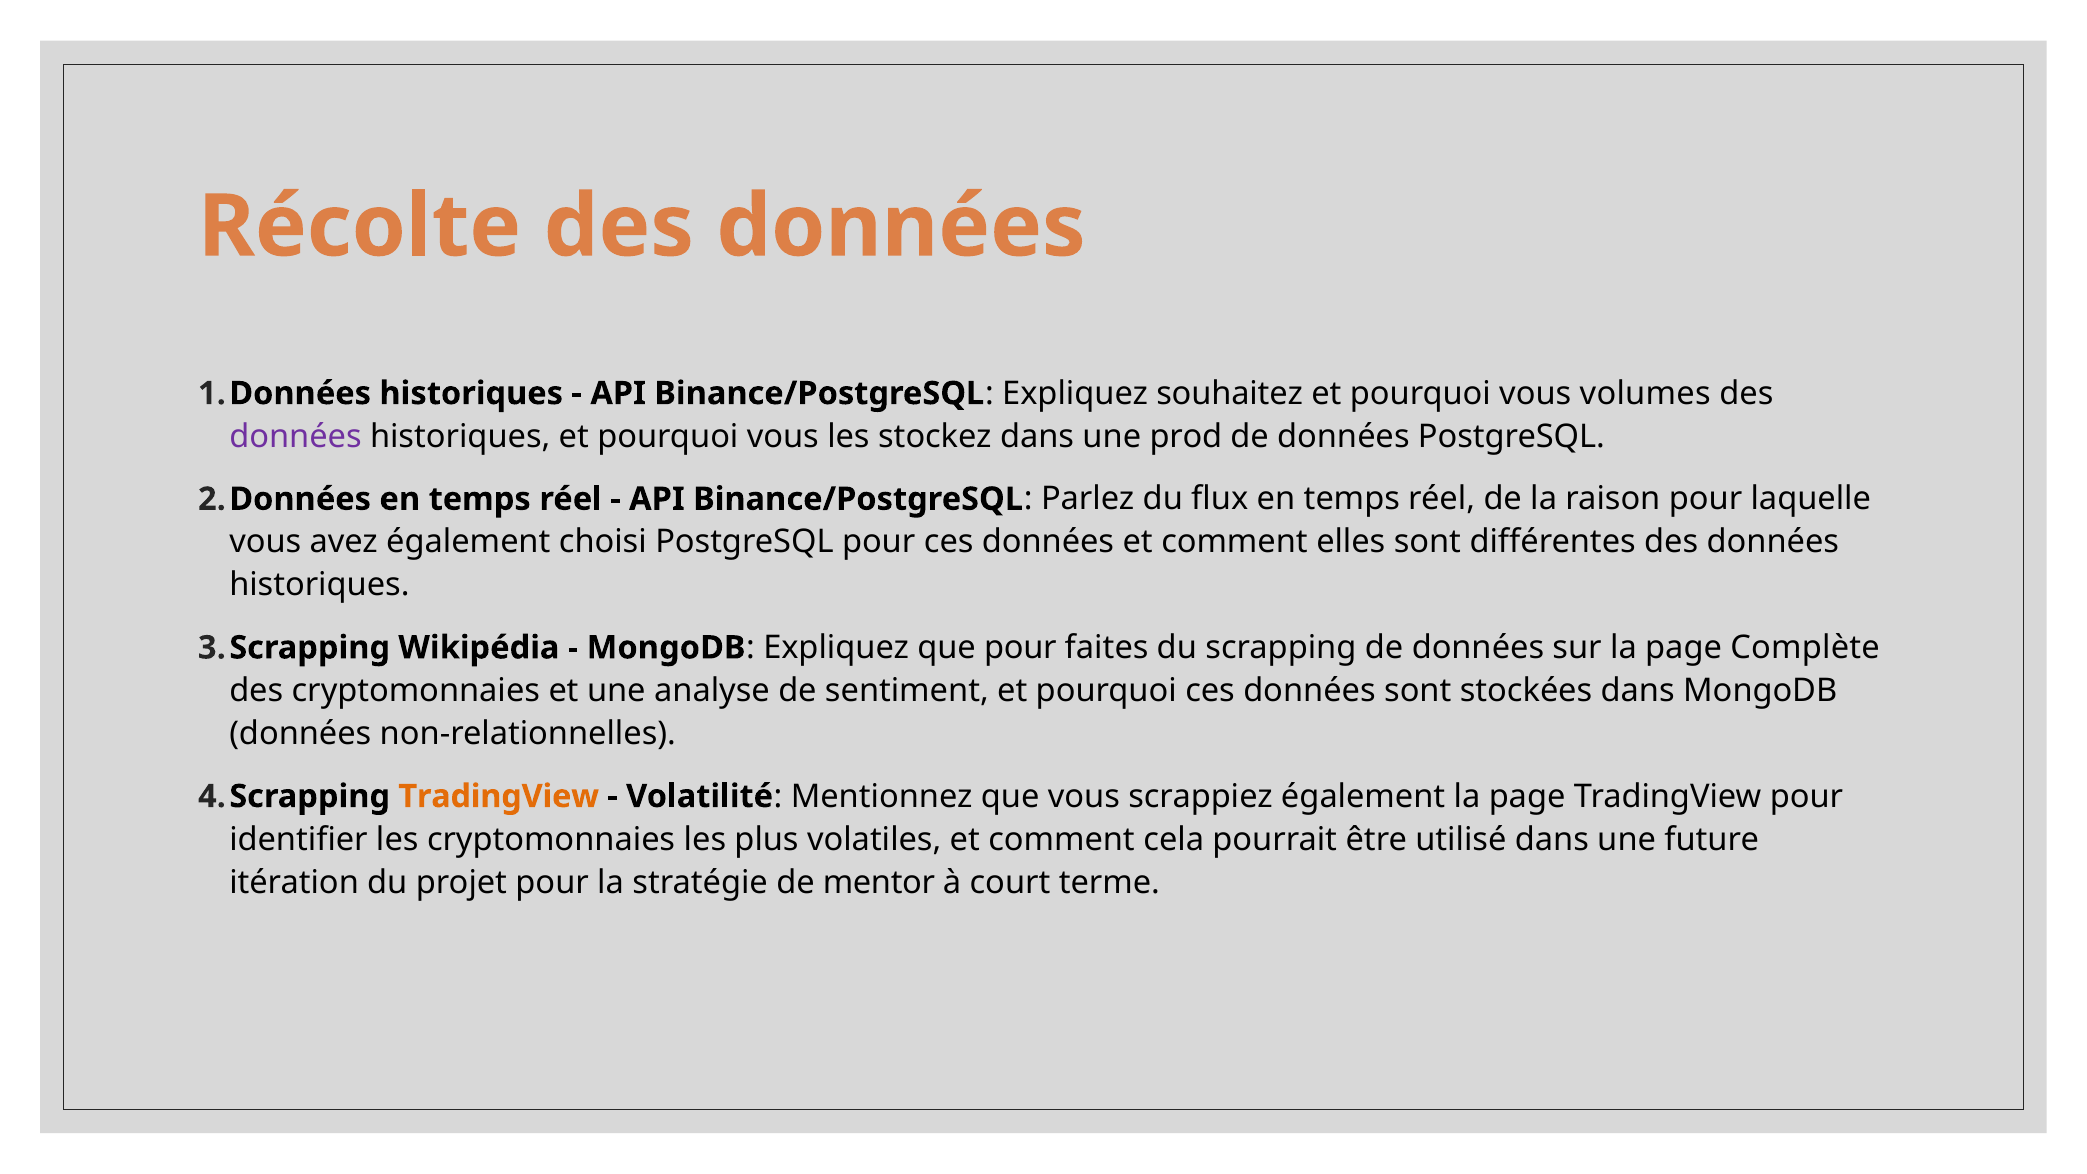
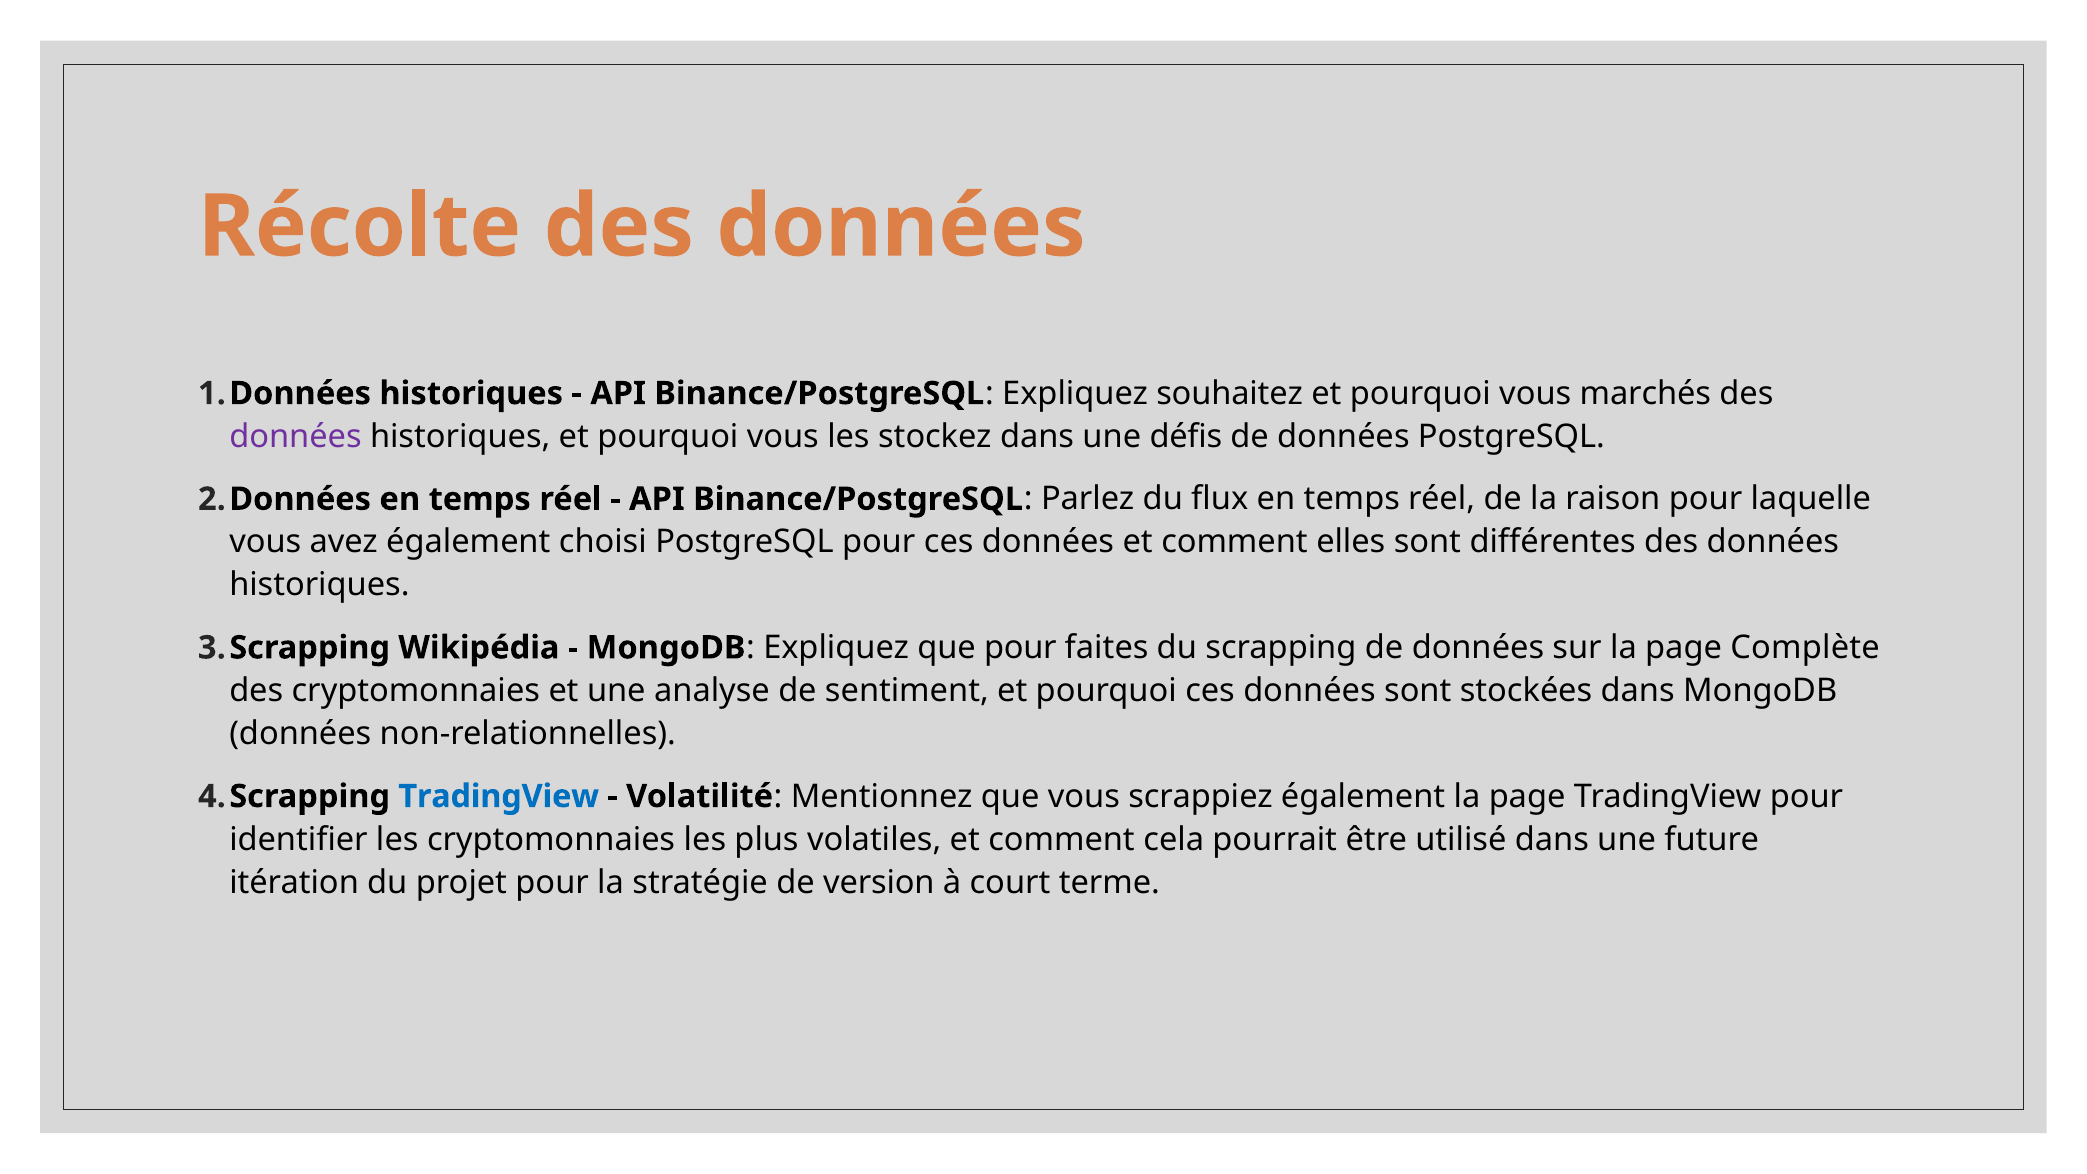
volumes: volumes -> marchés
prod: prod -> défis
TradingView at (499, 796) colour: orange -> blue
mentor: mentor -> version
